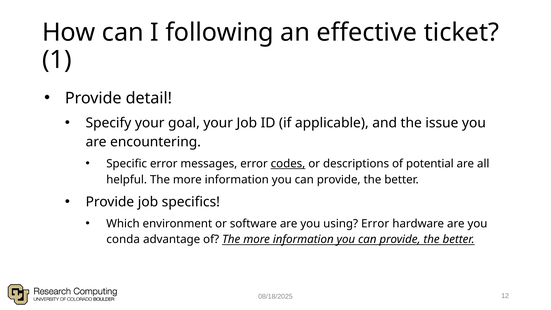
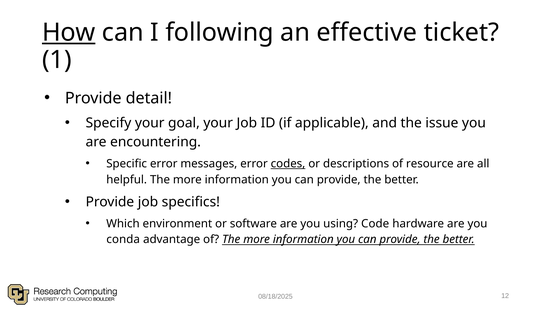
How underline: none -> present
potential: potential -> resource
using Error: Error -> Code
